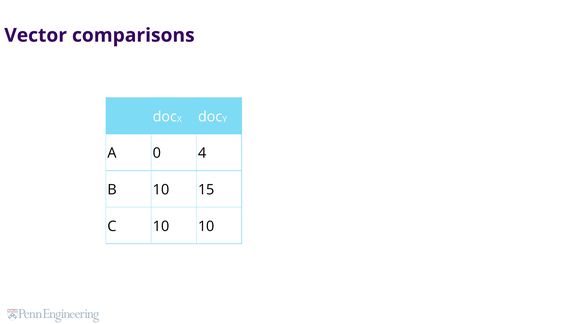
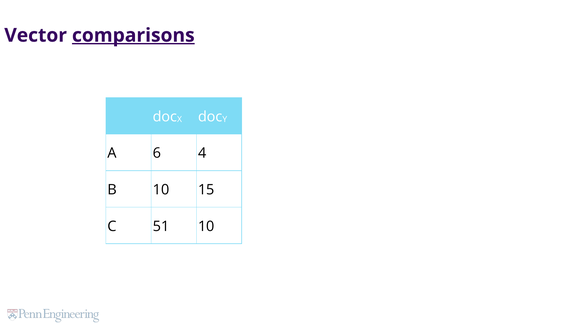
comparisons underline: none -> present
0: 0 -> 6
C 10: 10 -> 51
